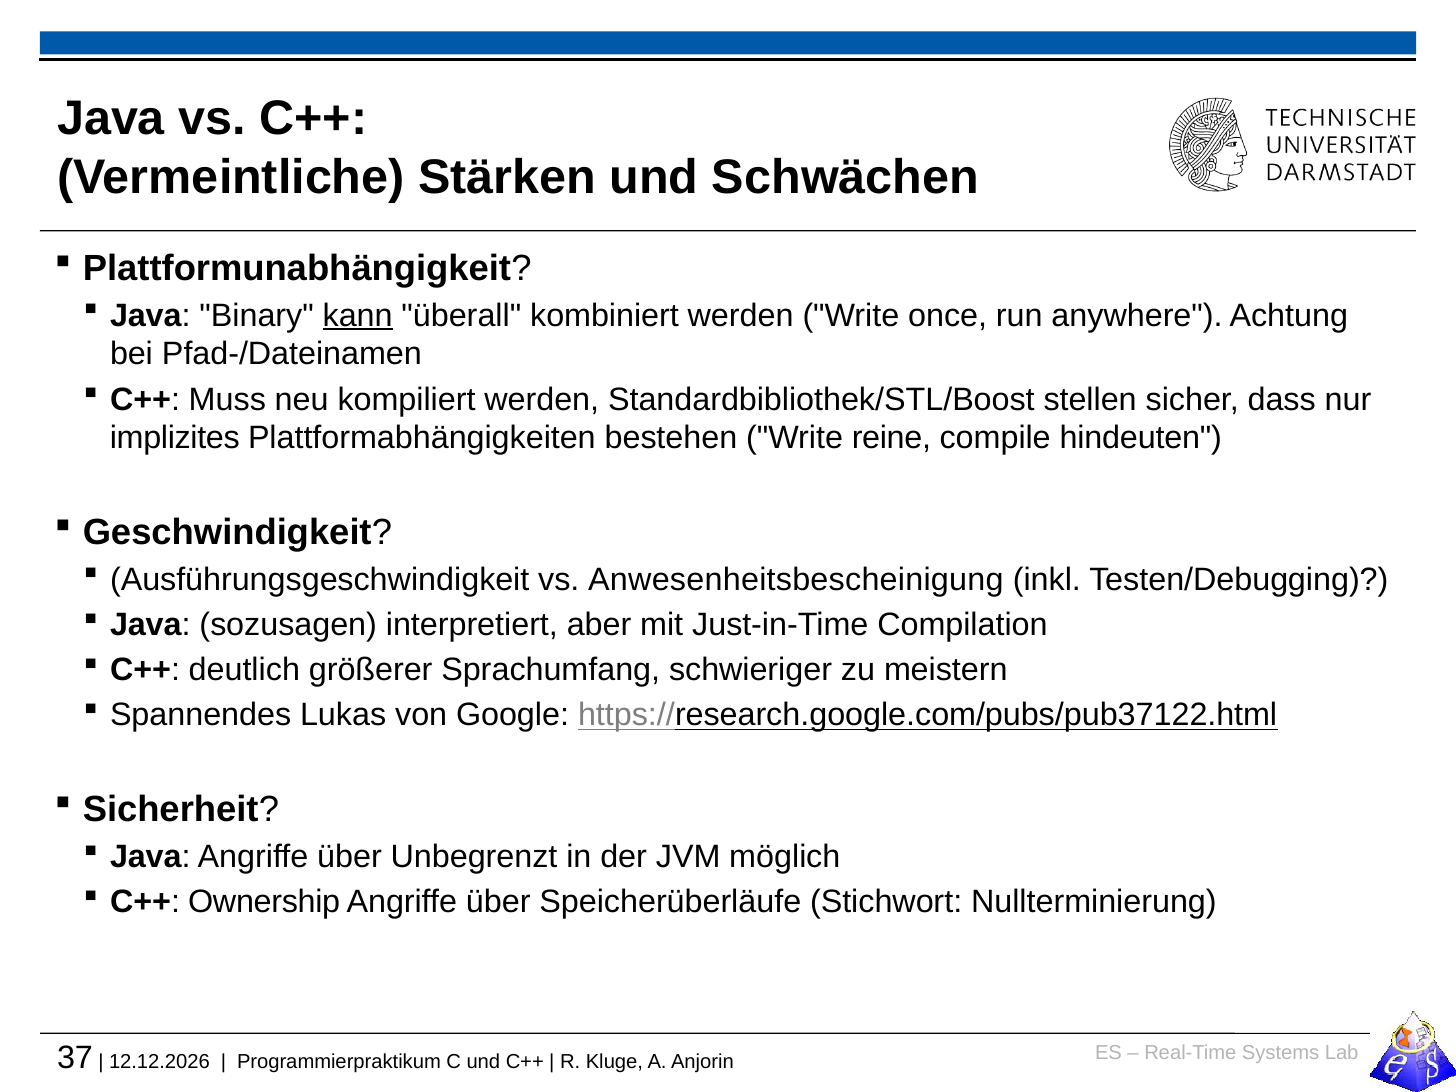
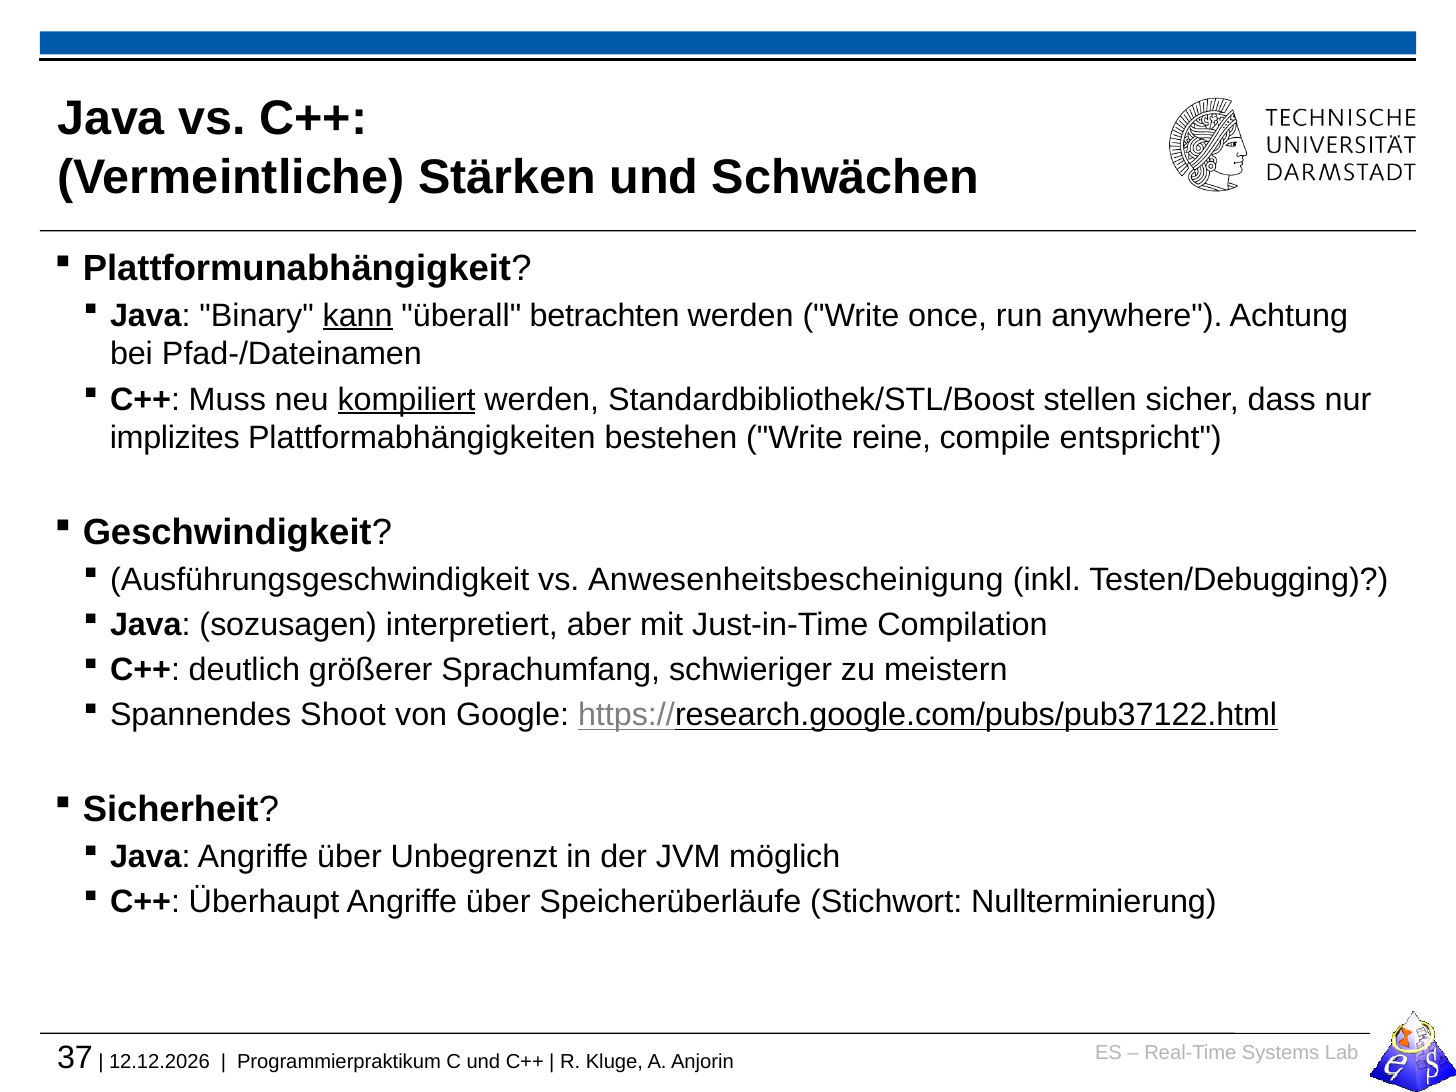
kombiniert: kombiniert -> betrachten
kompiliert underline: none -> present
hindeuten: hindeuten -> entspricht
Lukas: Lukas -> Shoot
Ownership: Ownership -> Überhaupt
